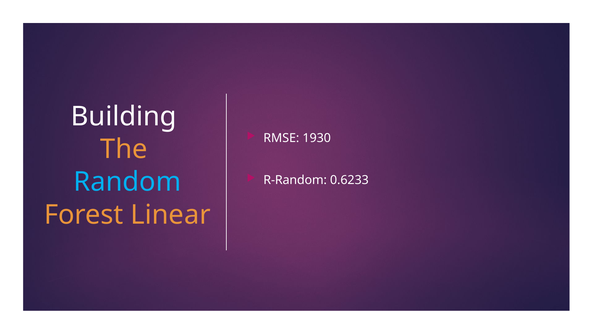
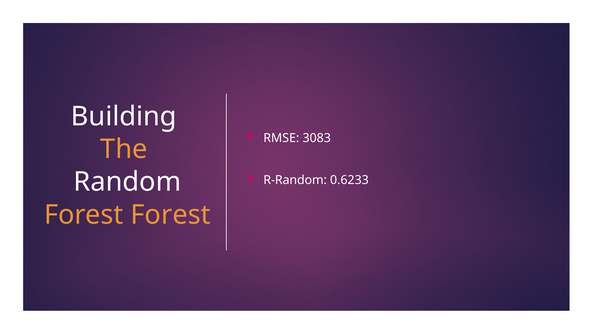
1930: 1930 -> 3083
Random colour: light blue -> white
Forest Linear: Linear -> Forest
